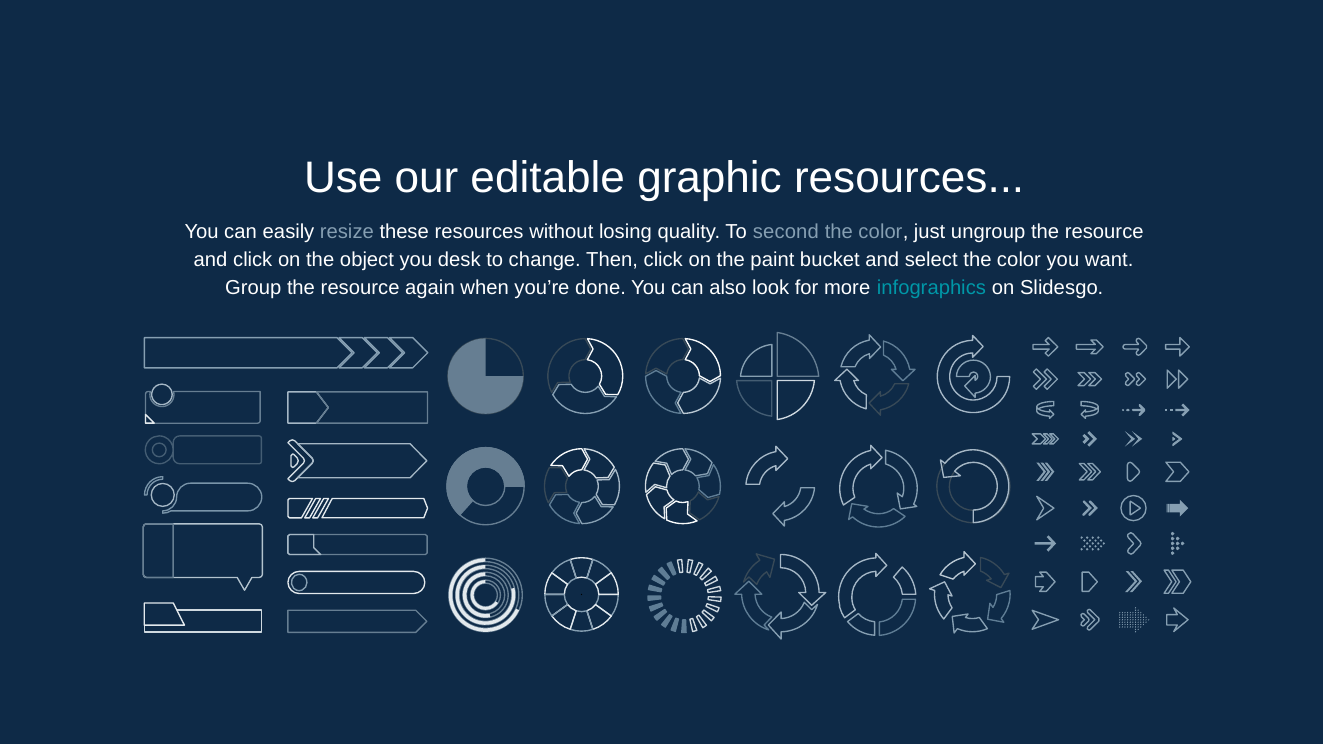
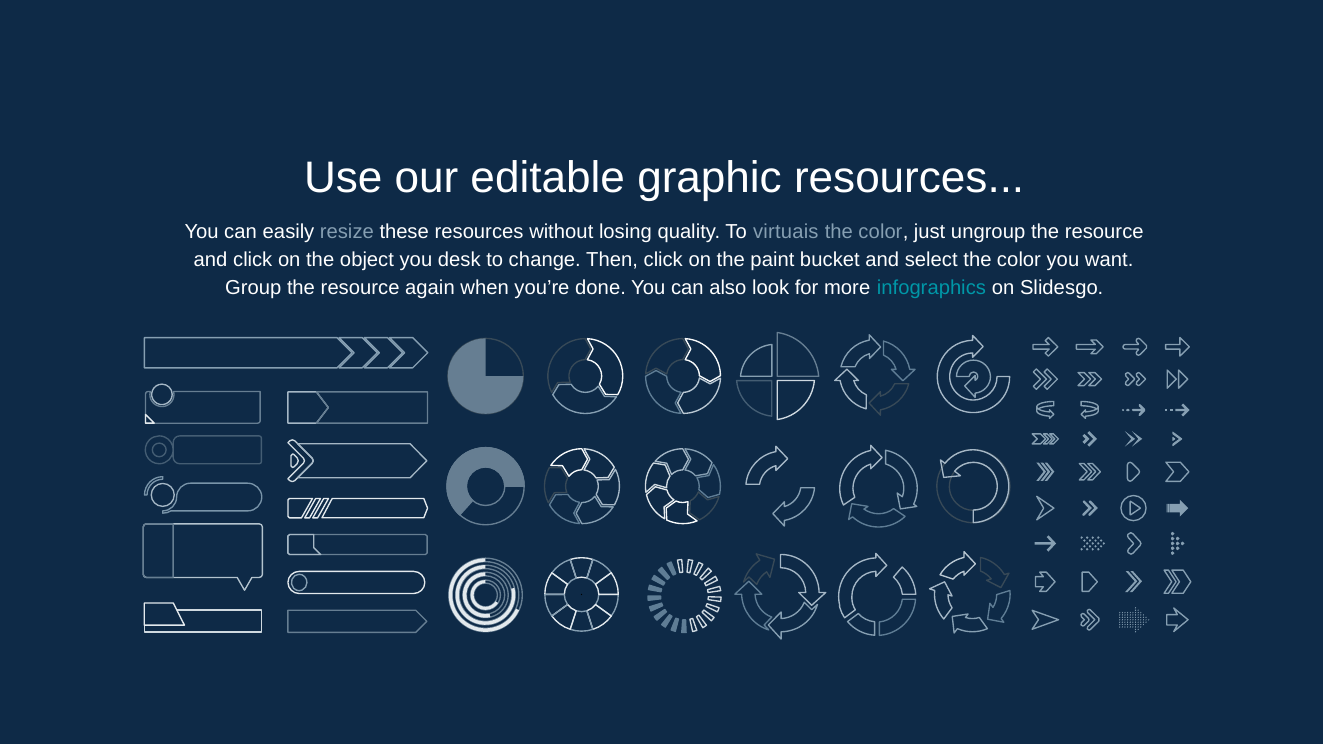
second: second -> virtuais
